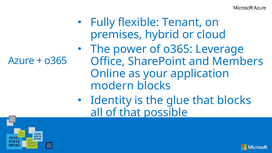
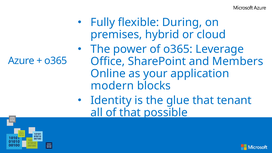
Tenant: Tenant -> During
that blocks: blocks -> tenant
